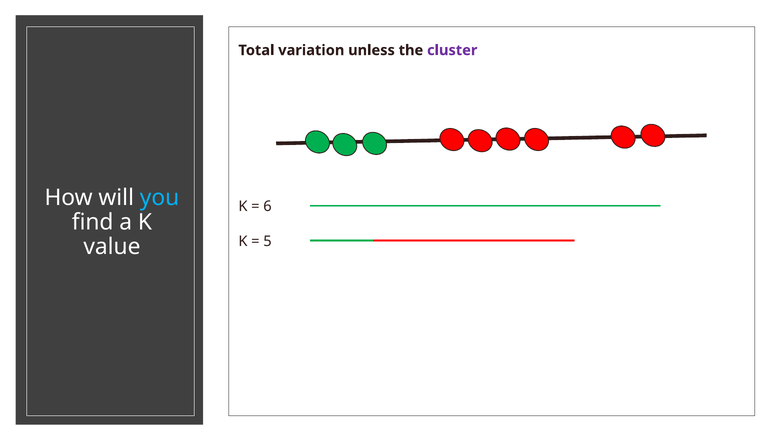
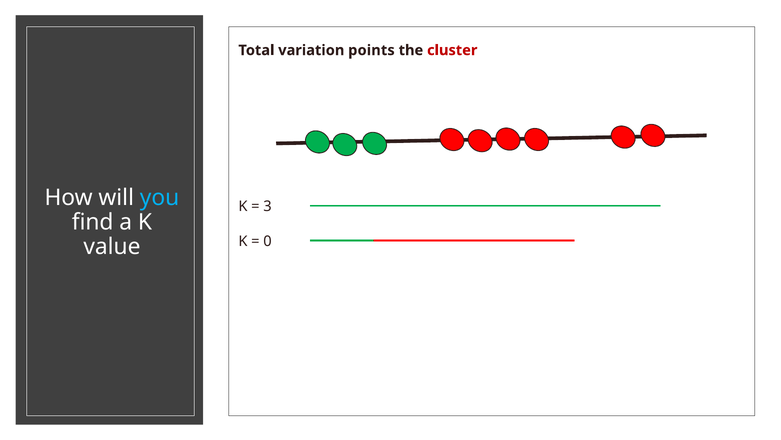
unless: unless -> points
cluster colour: purple -> red
6: 6 -> 3
5: 5 -> 0
